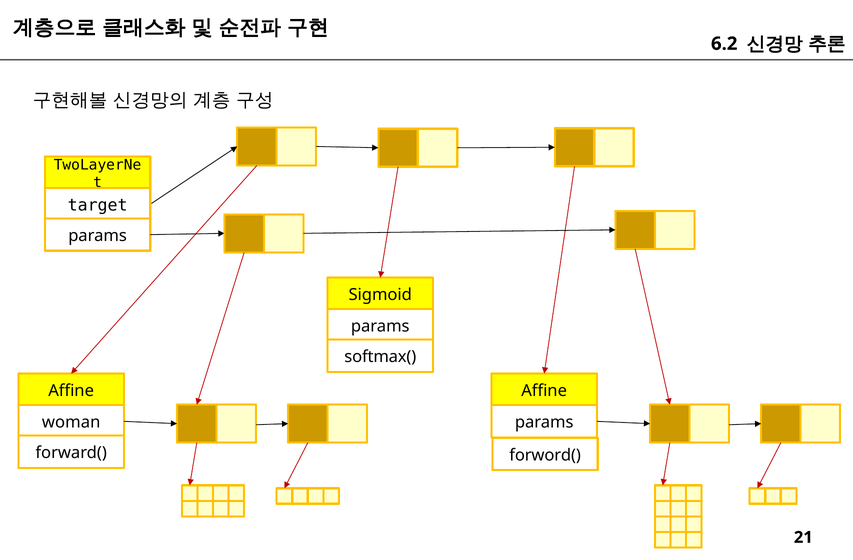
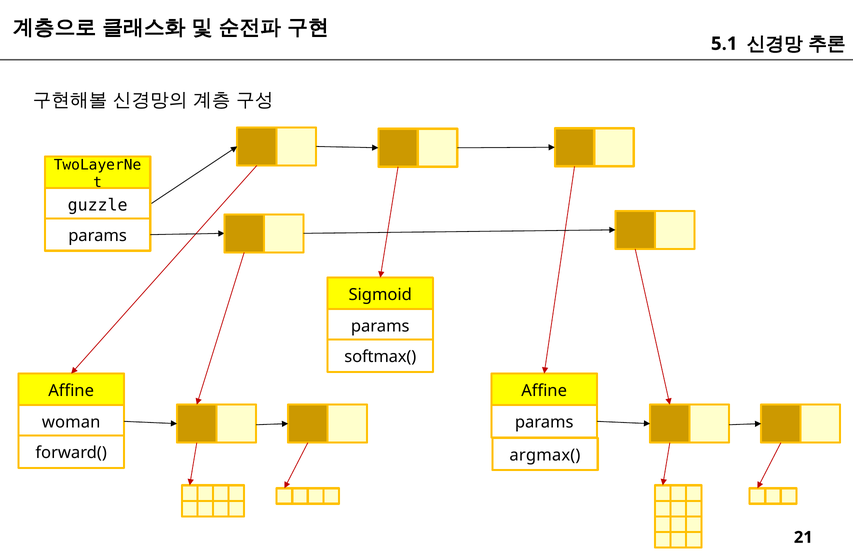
6.2: 6.2 -> 5.1
target: target -> guzzle
forword(: forword( -> argmax(
